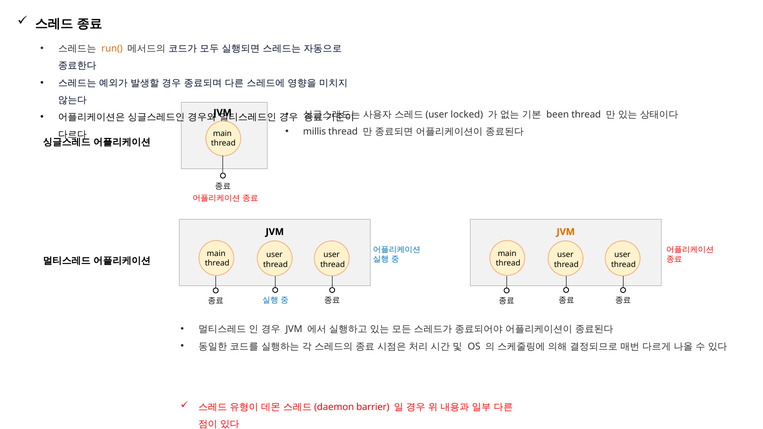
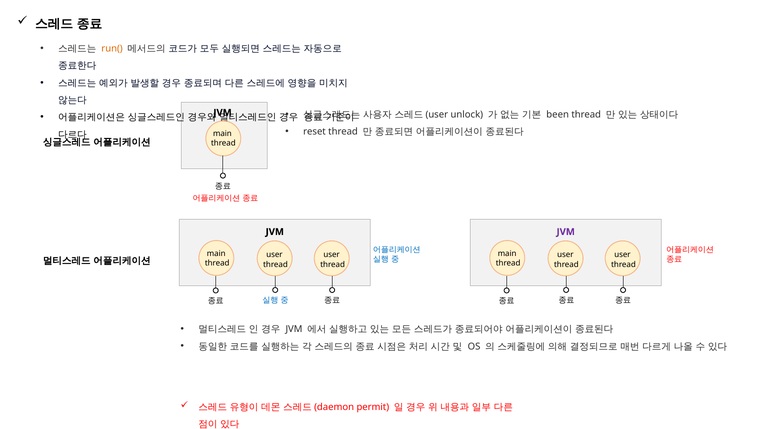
locked: locked -> unlock
millis: millis -> reset
JVM at (566, 232) colour: orange -> purple
barrier: barrier -> permit
